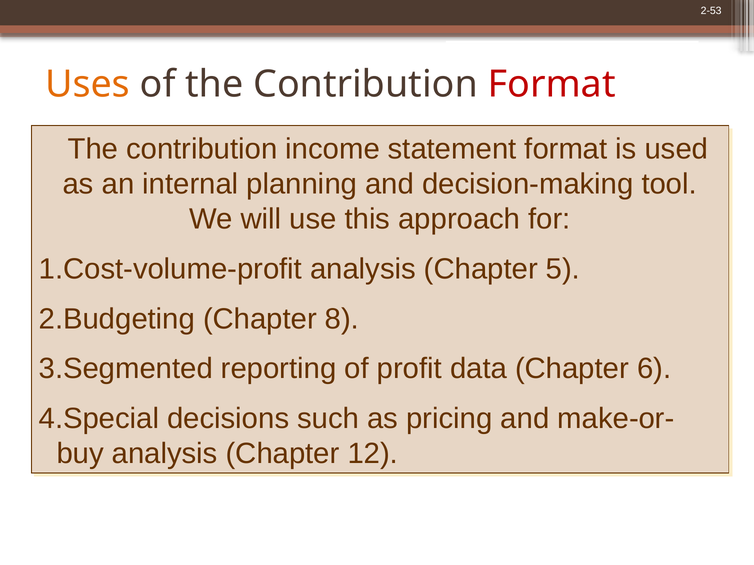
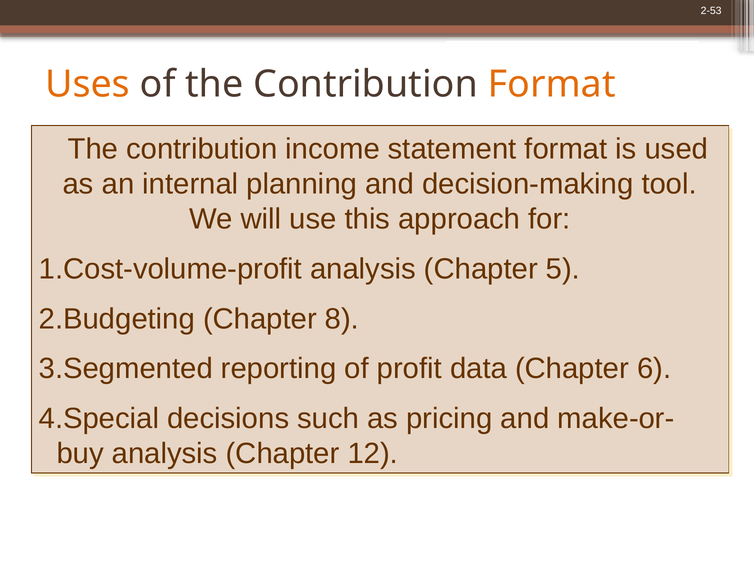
Format at (552, 84) colour: red -> orange
